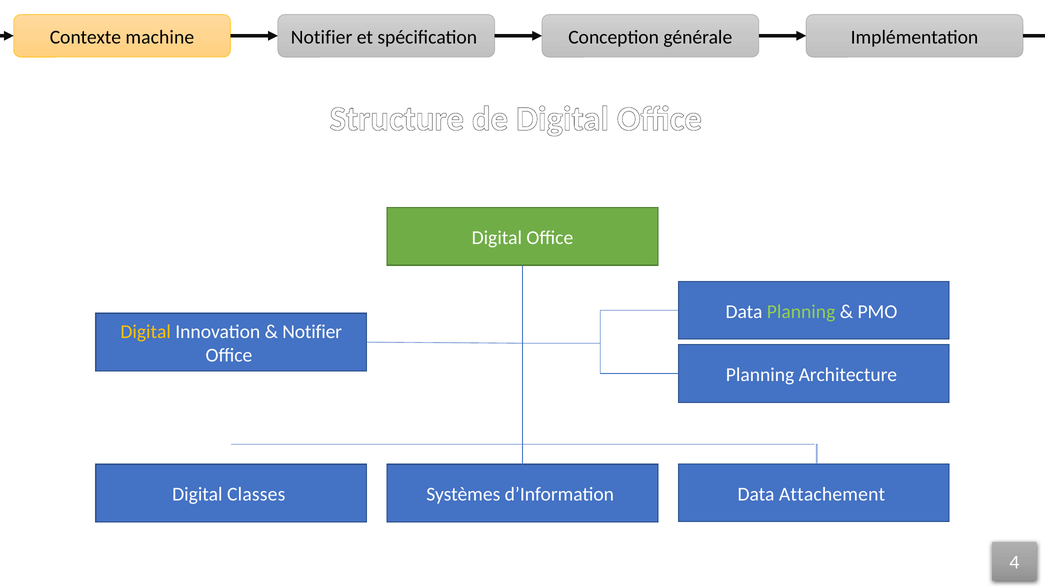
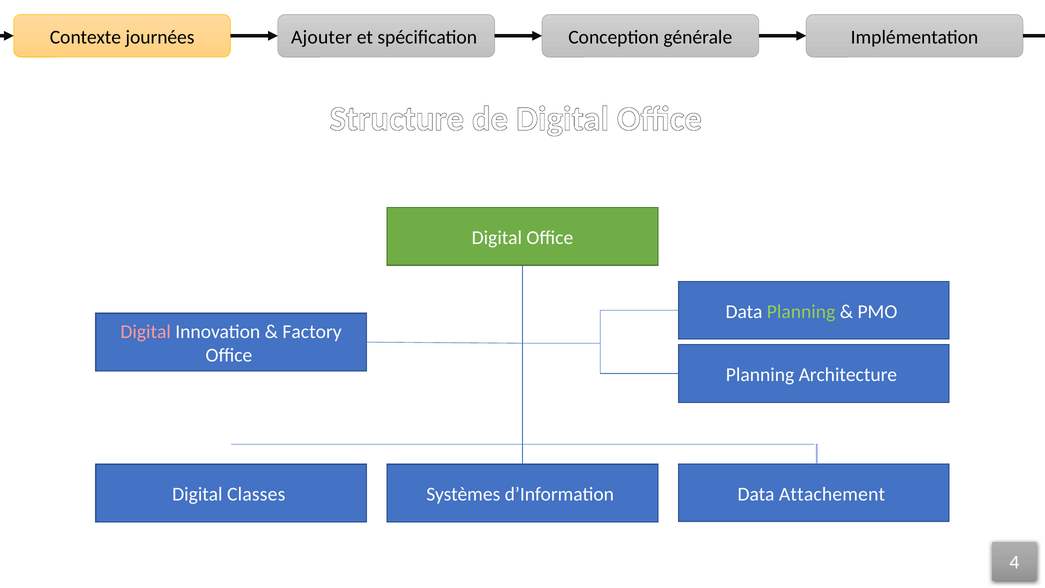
machine: machine -> journées
Notifier at (322, 37): Notifier -> Ajouter
Digital at (146, 332) colour: yellow -> pink
Notifier at (312, 332): Notifier -> Factory
